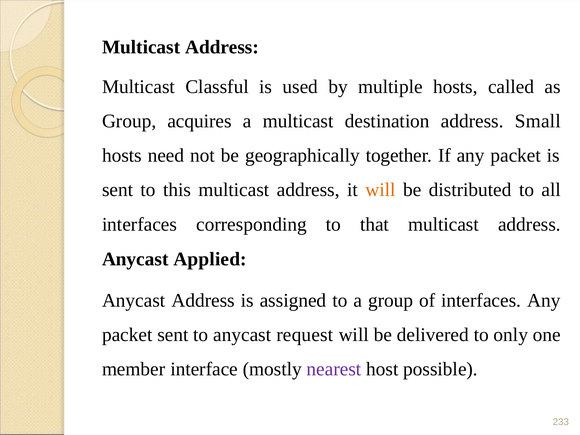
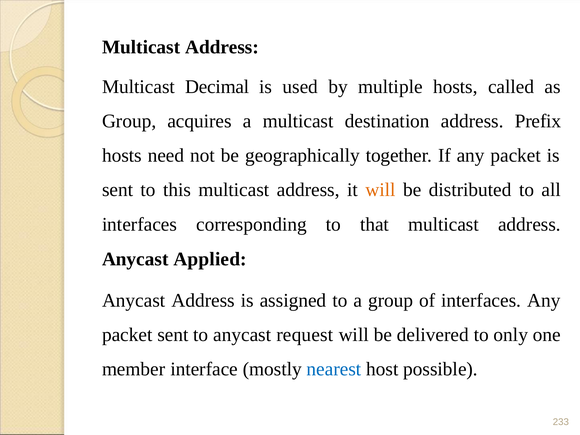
Classful: Classful -> Decimal
Small: Small -> Prefix
nearest colour: purple -> blue
